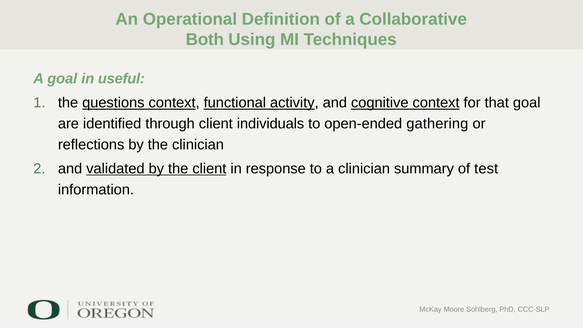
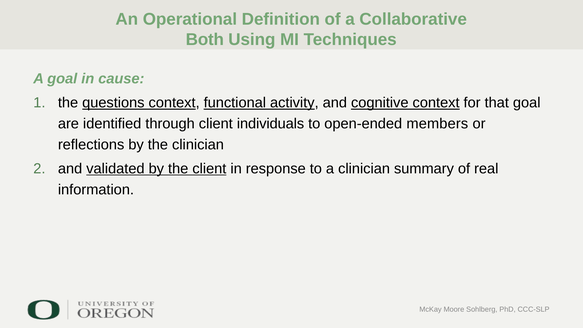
useful: useful -> cause
gathering: gathering -> members
test: test -> real
